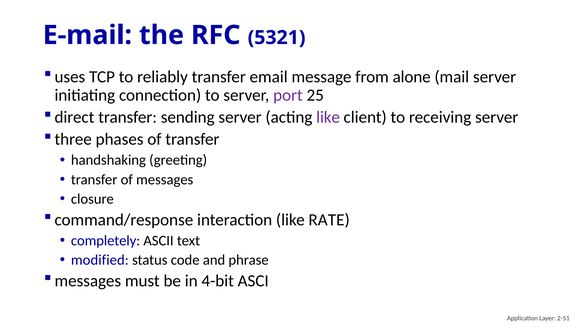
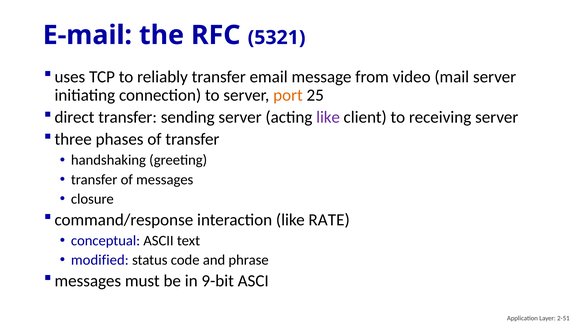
alone: alone -> video
port colour: purple -> orange
completely: completely -> conceptual
4-bit: 4-bit -> 9-bit
